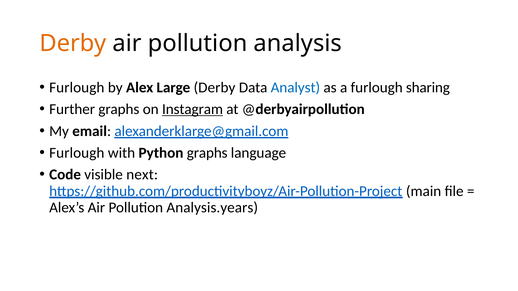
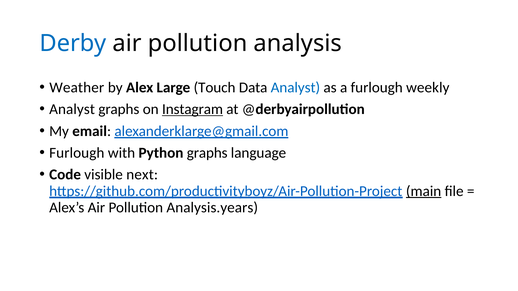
Derby at (73, 44) colour: orange -> blue
Furlough at (77, 88): Furlough -> Weather
Large Derby: Derby -> Touch
sharing: sharing -> weekly
Further at (72, 109): Further -> Analyst
main underline: none -> present
